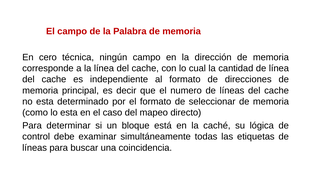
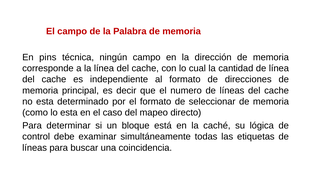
cero: cero -> pins
